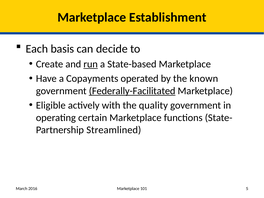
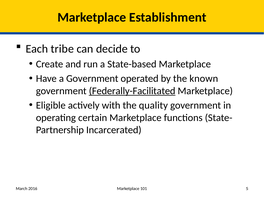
basis: basis -> tribe
run underline: present -> none
a Copayments: Copayments -> Government
Streamlined: Streamlined -> Incarcerated
